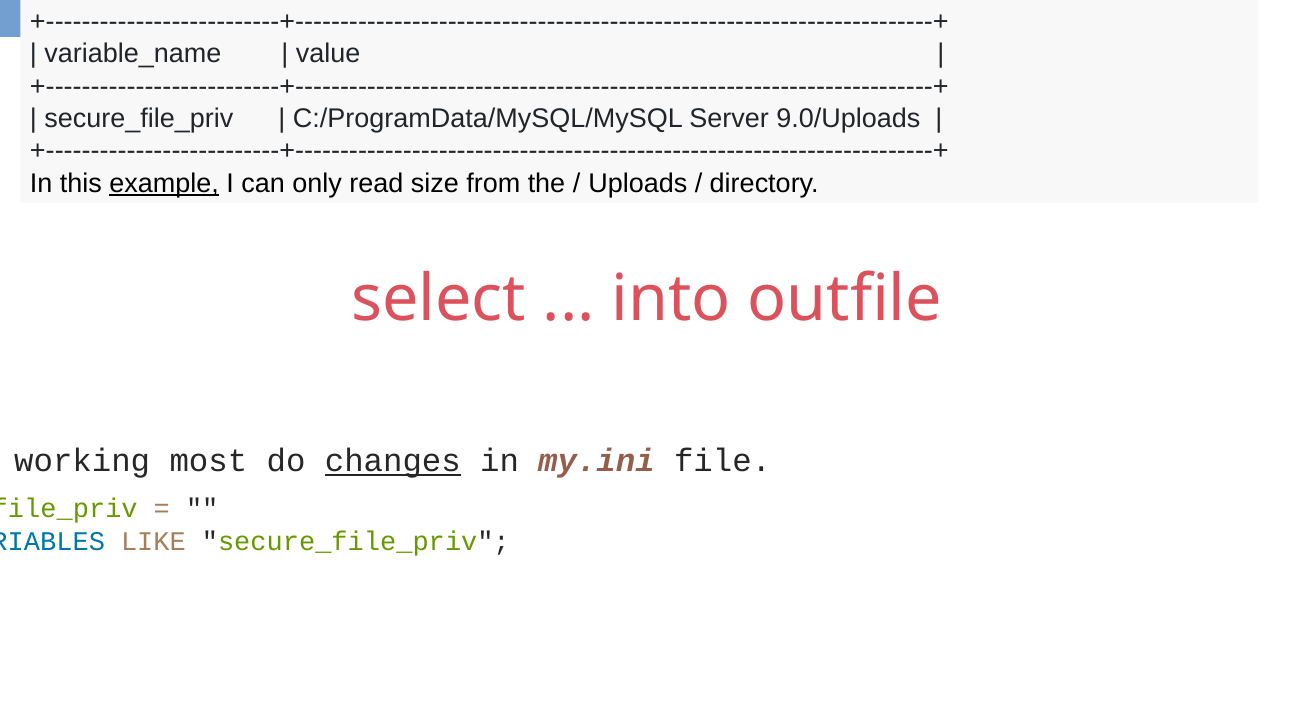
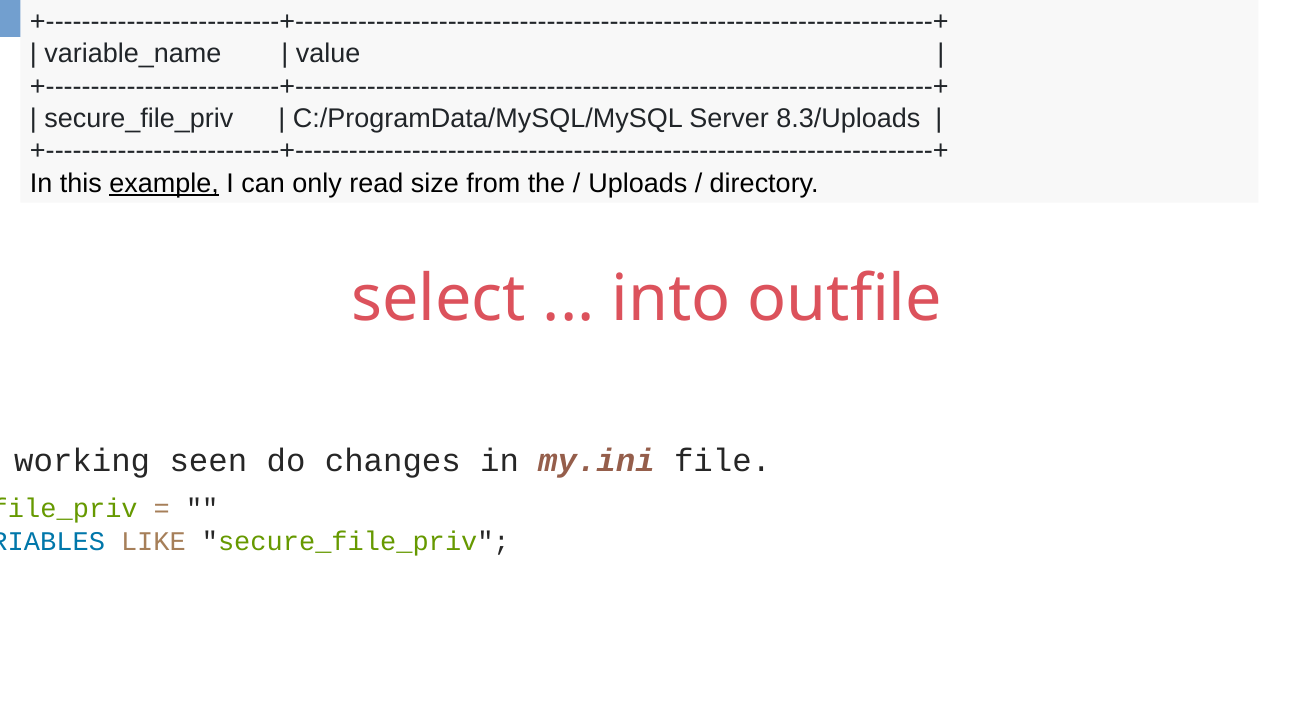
9.0/Uploads: 9.0/Uploads -> 8.3/Uploads
most: most -> seen
changes underline: present -> none
